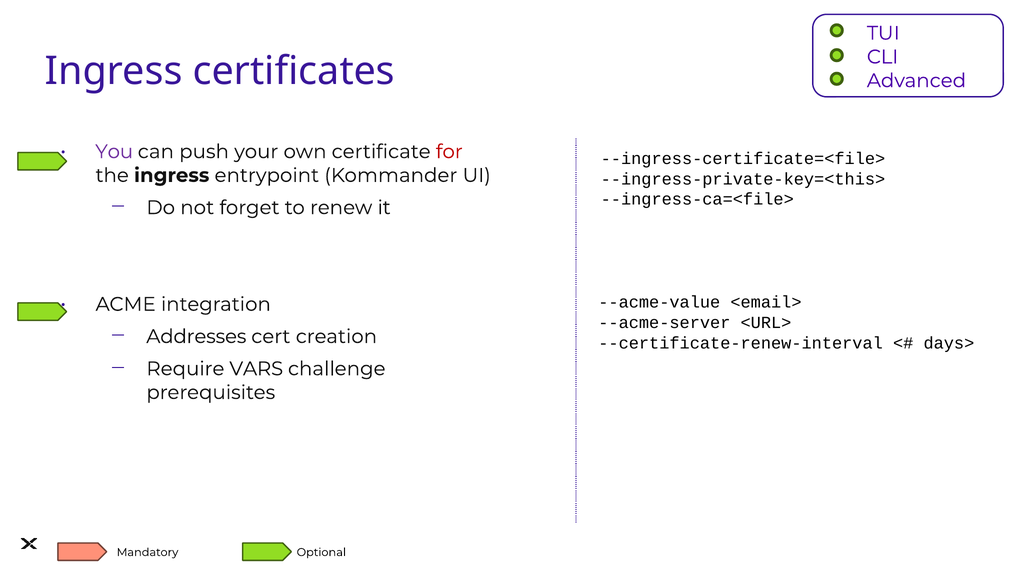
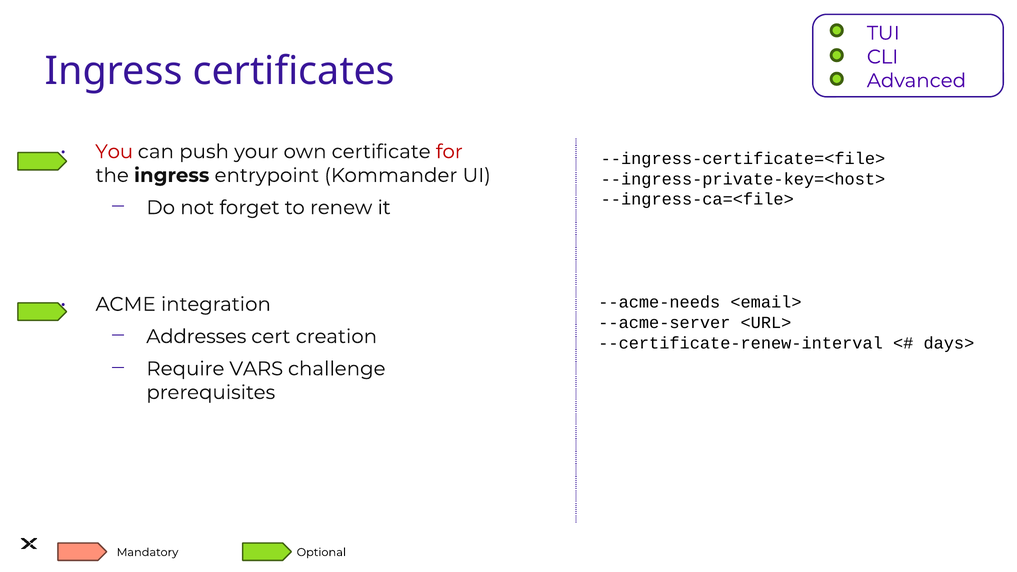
You colour: purple -> red
--ingress-private-key=<this>: --ingress-private-key=<this> -> --ingress-private-key=<host>
--acme-value: --acme-value -> --acme-needs
